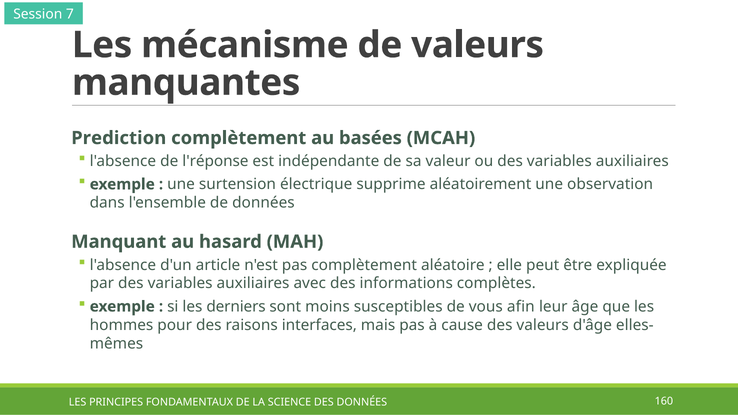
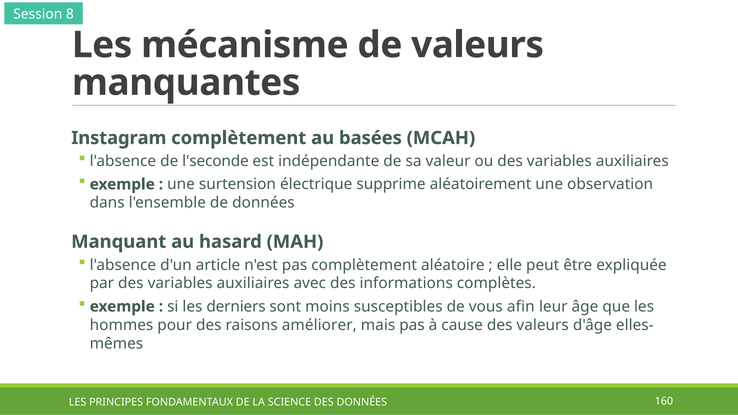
7: 7 -> 8
Prediction: Prediction -> Instagram
l'réponse: l'réponse -> l'seconde
interfaces: interfaces -> améliorer
